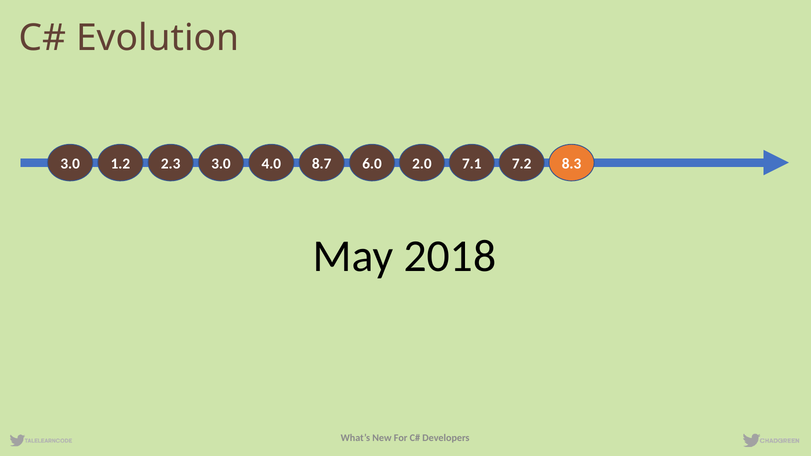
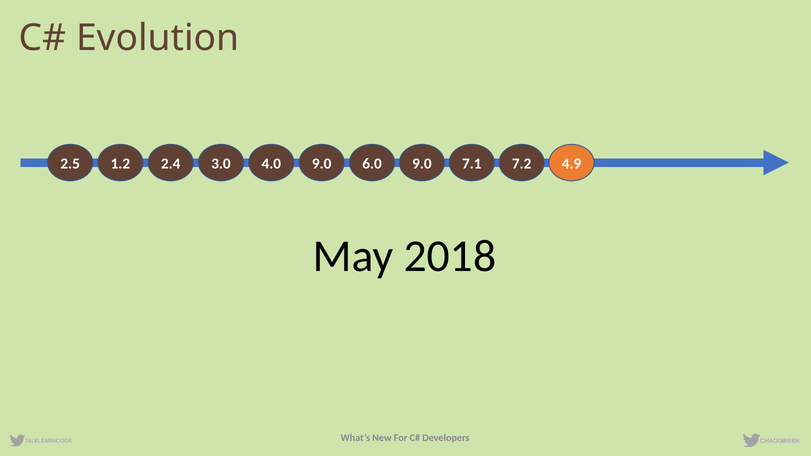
3.0 at (70, 164): 3.0 -> 2.5
2.3: 2.3 -> 2.4
4.0 8.7: 8.7 -> 9.0
6.0 2.0: 2.0 -> 9.0
8.3: 8.3 -> 4.9
